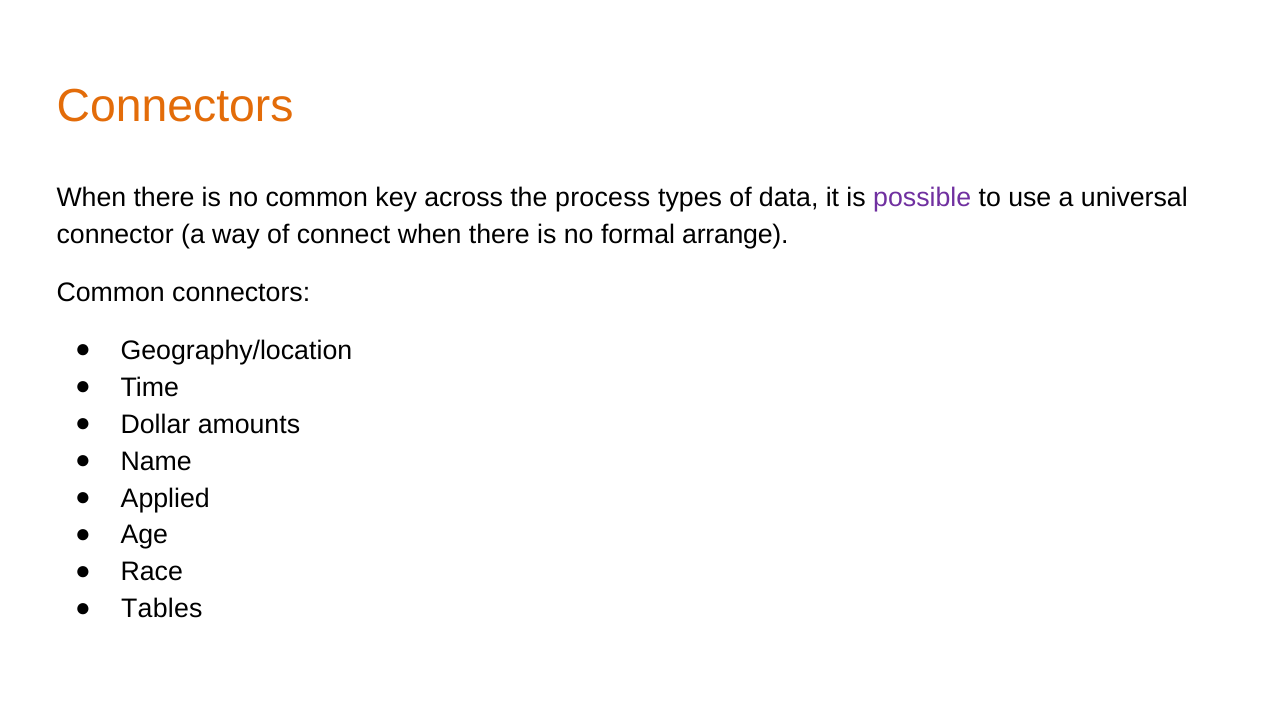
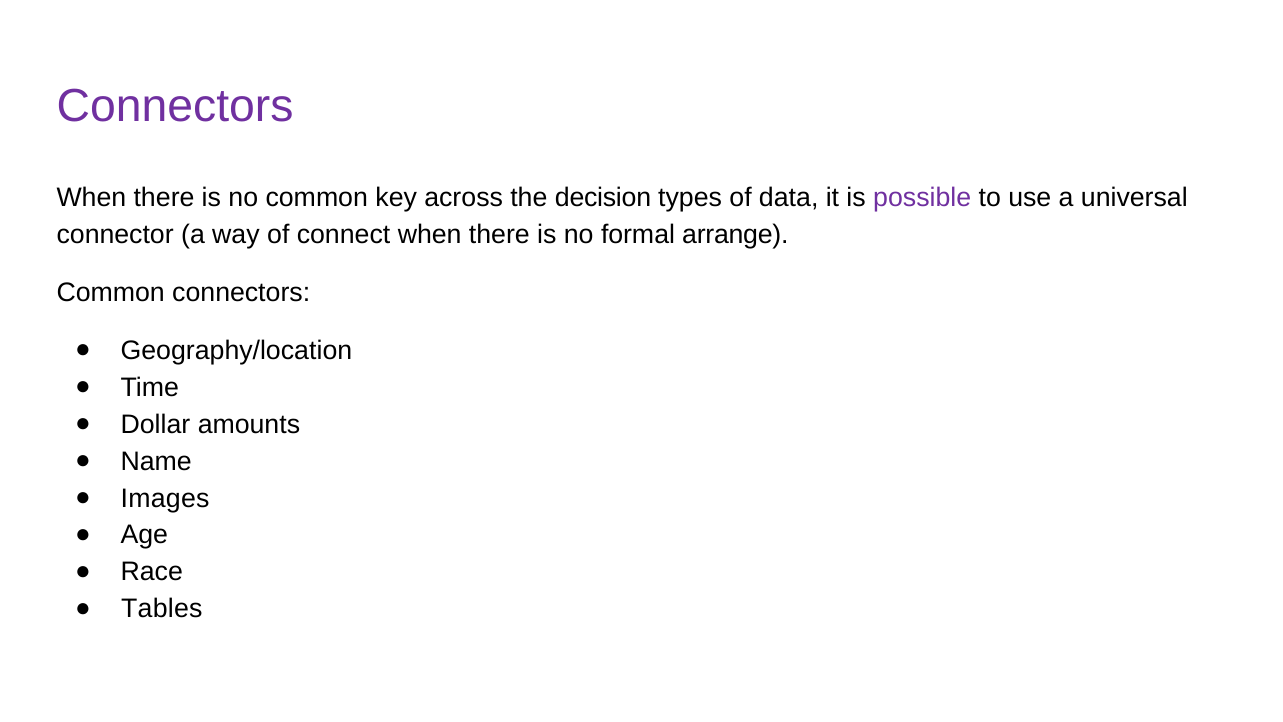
Connectors at (175, 106) colour: orange -> purple
process: process -> decision
Applied: Applied -> Images
